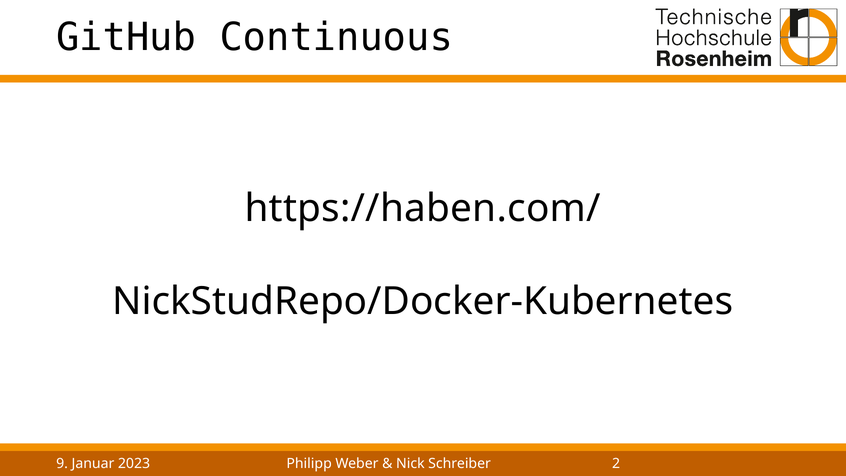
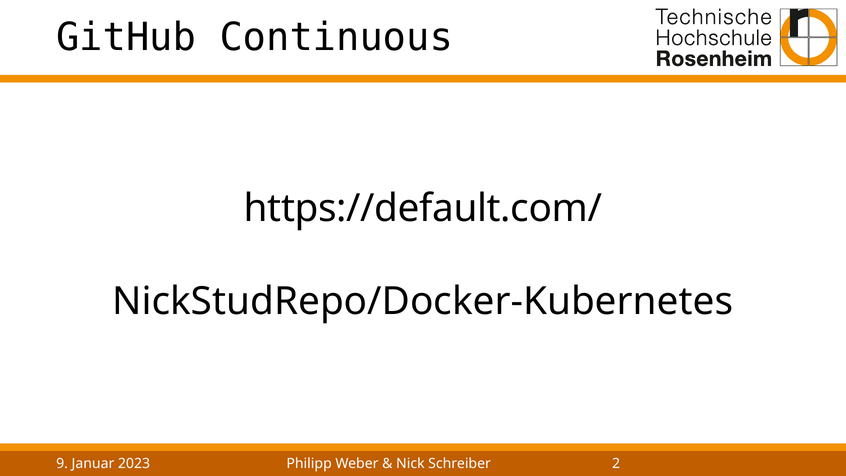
https://haben.com/: https://haben.com/ -> https://default.com/
